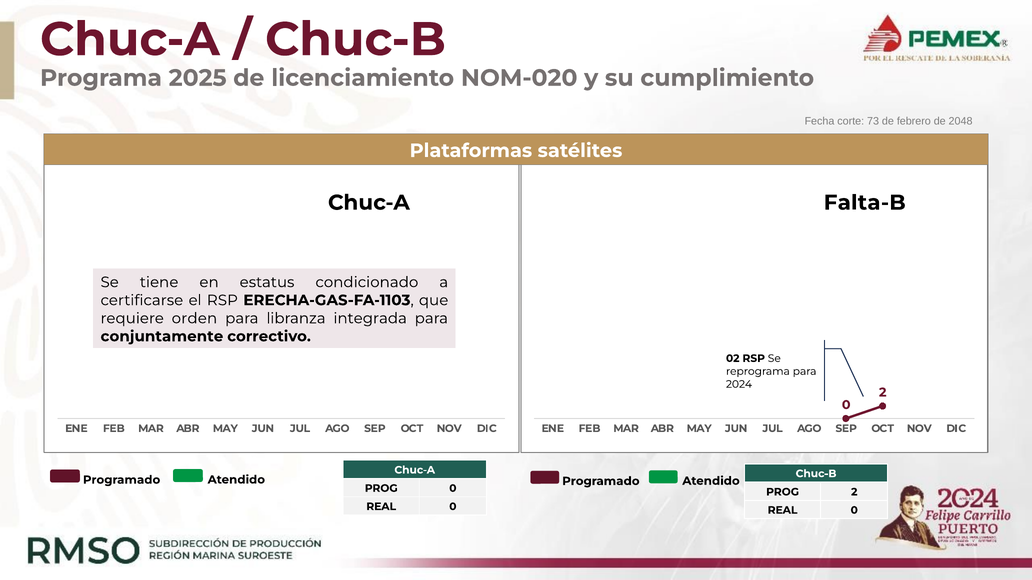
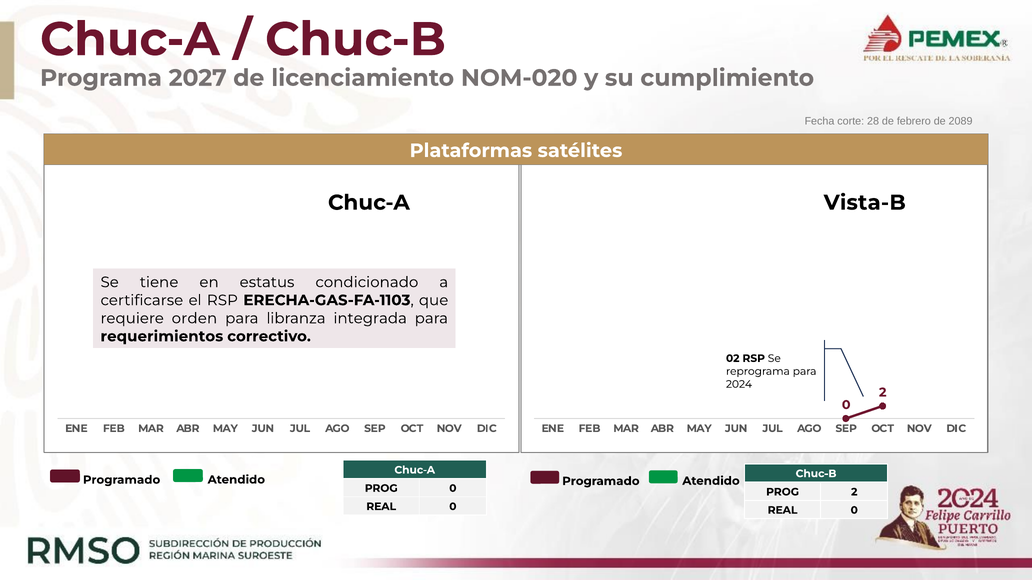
2025: 2025 -> 2027
73: 73 -> 28
2048: 2048 -> 2089
Falta-B: Falta-B -> Vista-B
conjuntamente: conjuntamente -> requerimientos
